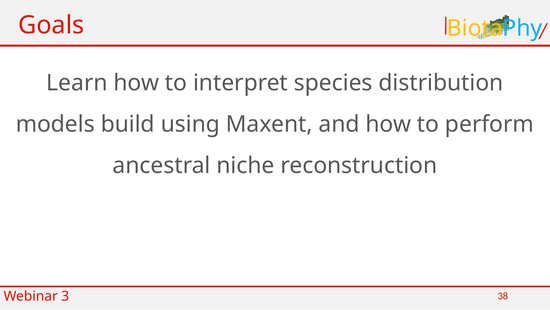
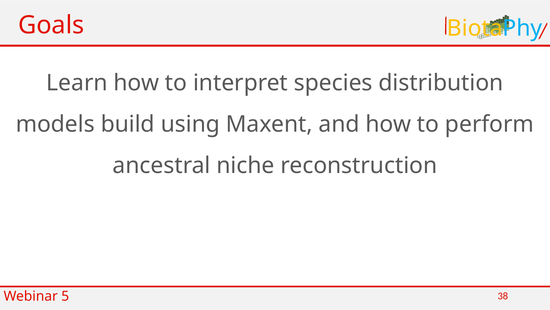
3: 3 -> 5
